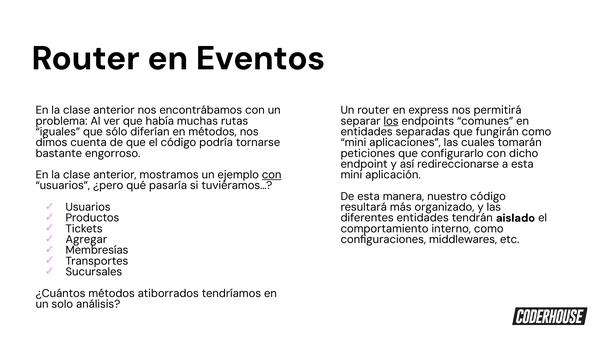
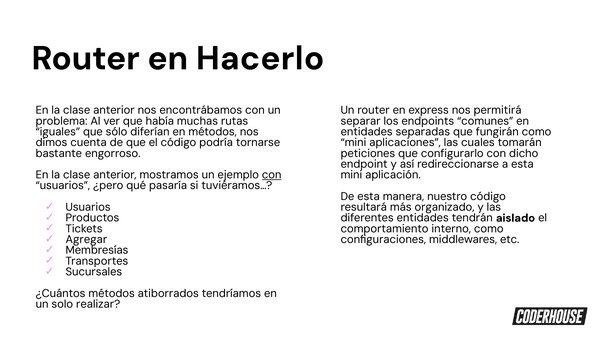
Eventos: Eventos -> Hacerlo
los underline: present -> none
análisis: análisis -> realizar
